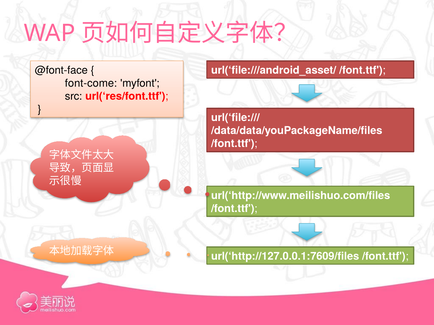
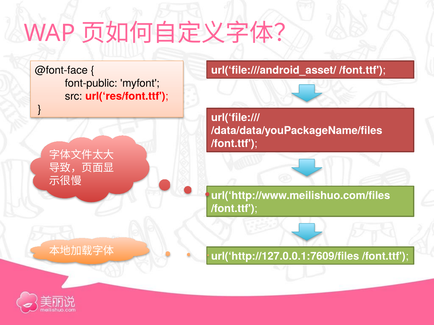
font-come: font-come -> font-public
